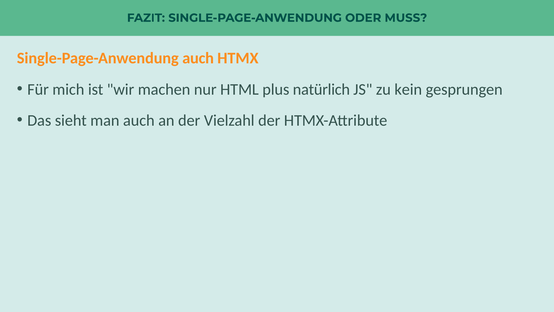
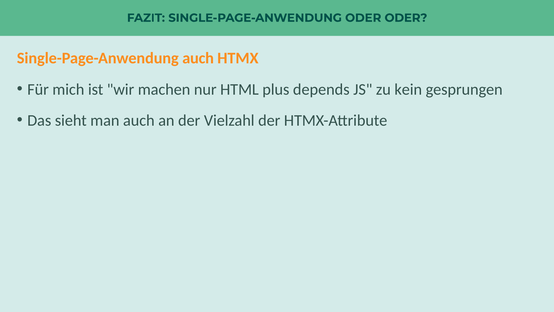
ODER MUSS: MUSS -> ODER
natürlich: natürlich -> depends
